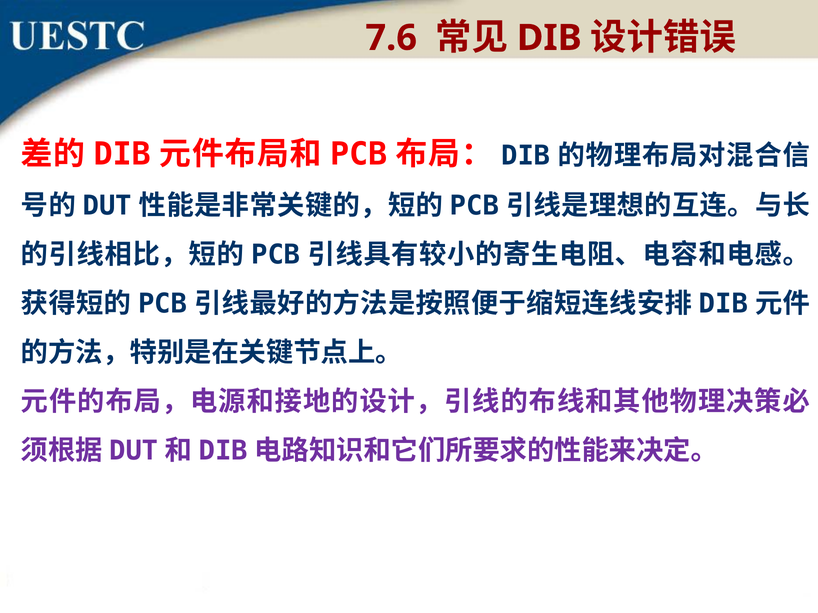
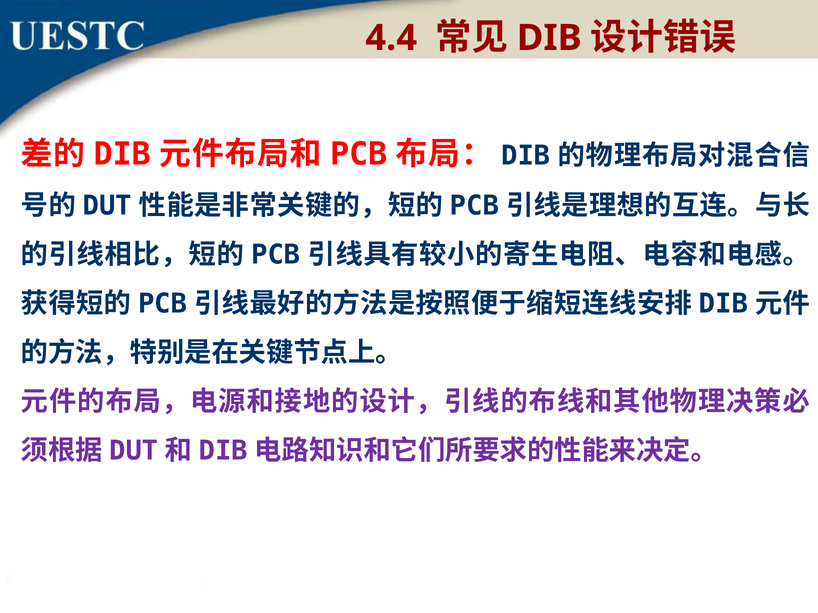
7.6: 7.6 -> 4.4
